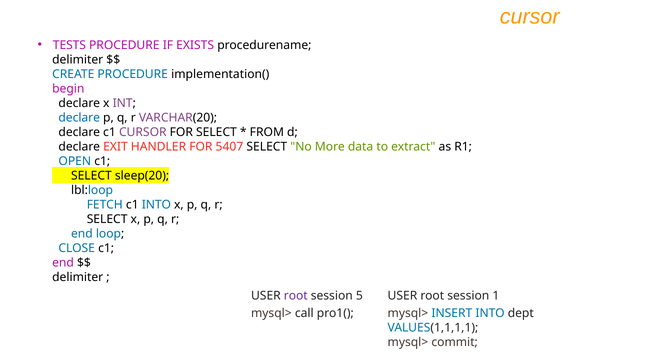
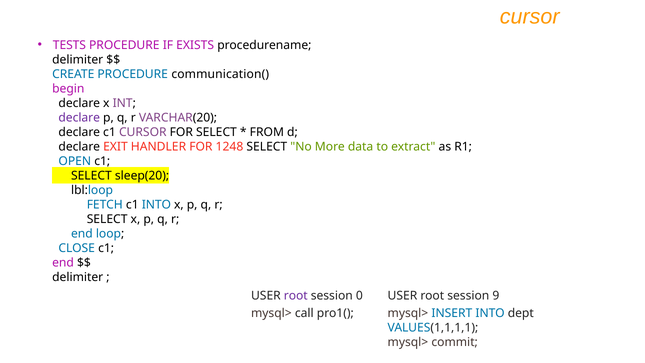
implementation(: implementation( -> communication(
declare at (79, 118) colour: blue -> purple
5407: 5407 -> 1248
5: 5 -> 0
1: 1 -> 9
